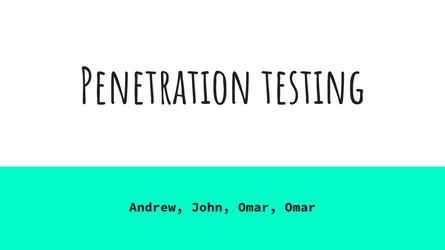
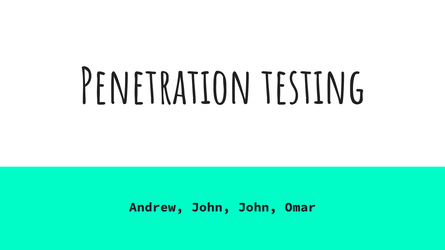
John Omar: Omar -> John
